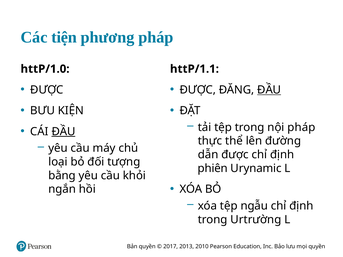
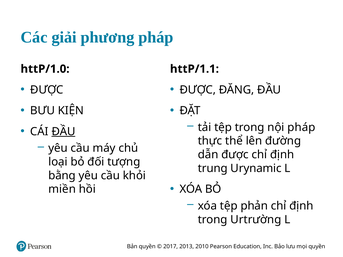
tiện: tiện -> giải
ĐẦU at (269, 90) underline: present -> none
phiên: phiên -> trung
ngắn: ngắn -> miền
ngẫu: ngẫu -> phản
